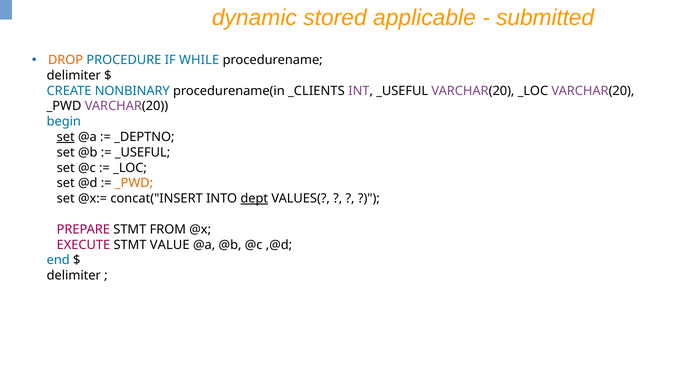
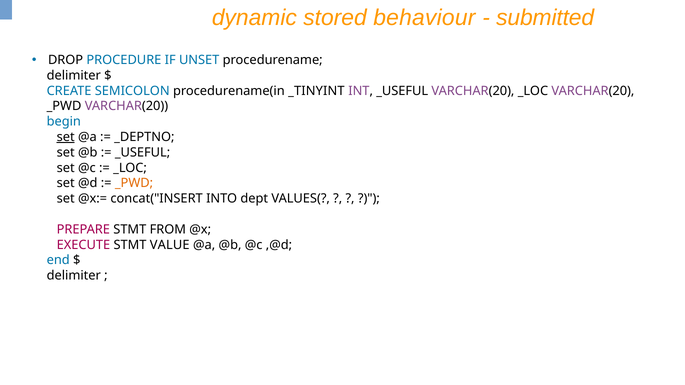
applicable: applicable -> behaviour
DROP colour: orange -> black
WHILE: WHILE -> UNSET
NONBINARY: NONBINARY -> SEMICOLON
_CLIENTS: _CLIENTS -> _TINYINT
dept underline: present -> none
